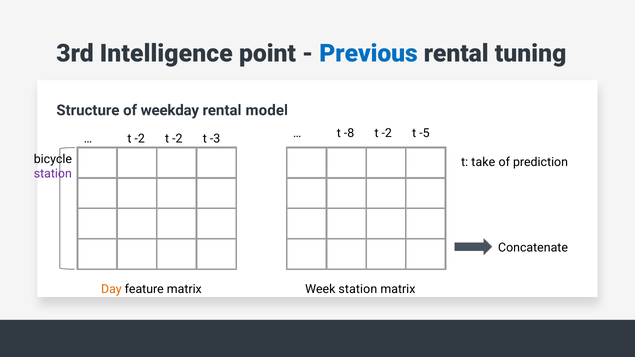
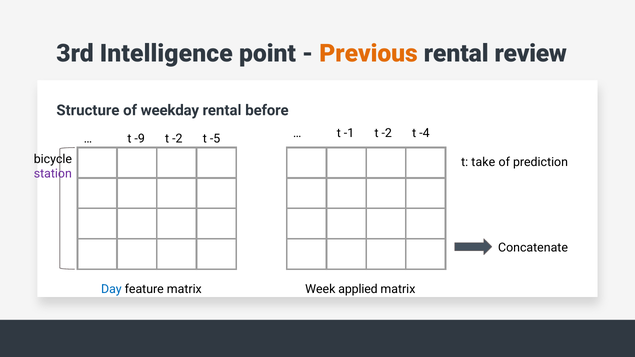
Previous colour: blue -> orange
tuning: tuning -> review
model: model -> before
-8: -8 -> -1
-2 at (140, 139): -2 -> -9
-3: -3 -> -5
-5: -5 -> -4
Day colour: orange -> blue
Week station: station -> applied
